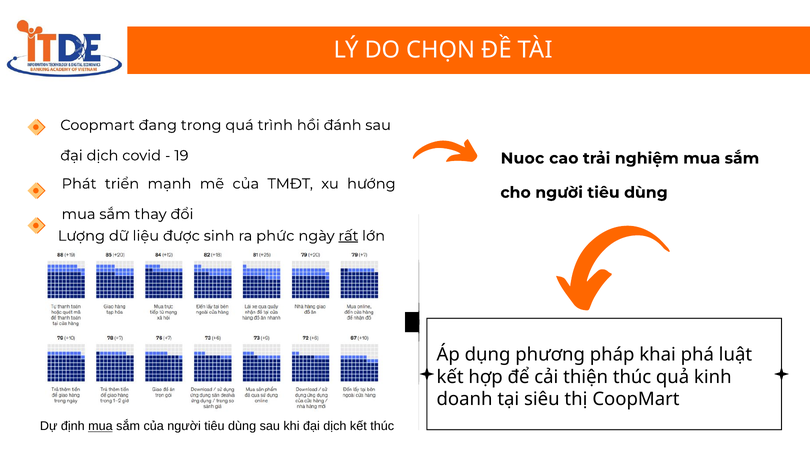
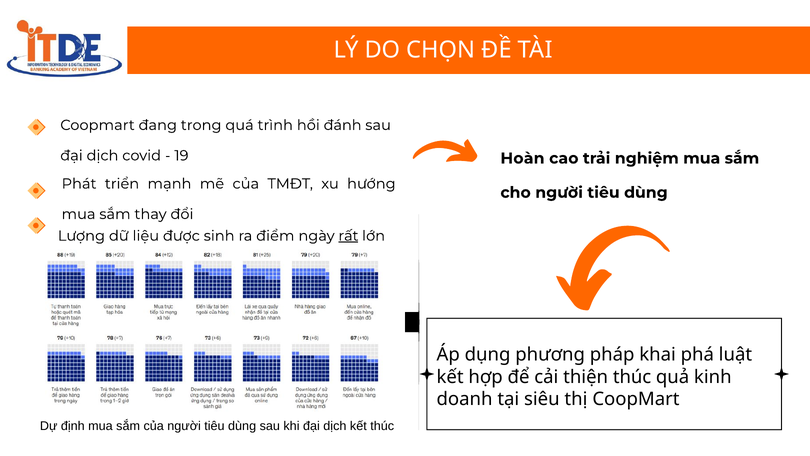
Nuoc: Nuoc -> Hoàn
phức: phức -> điểm
mua at (100, 426) underline: present -> none
